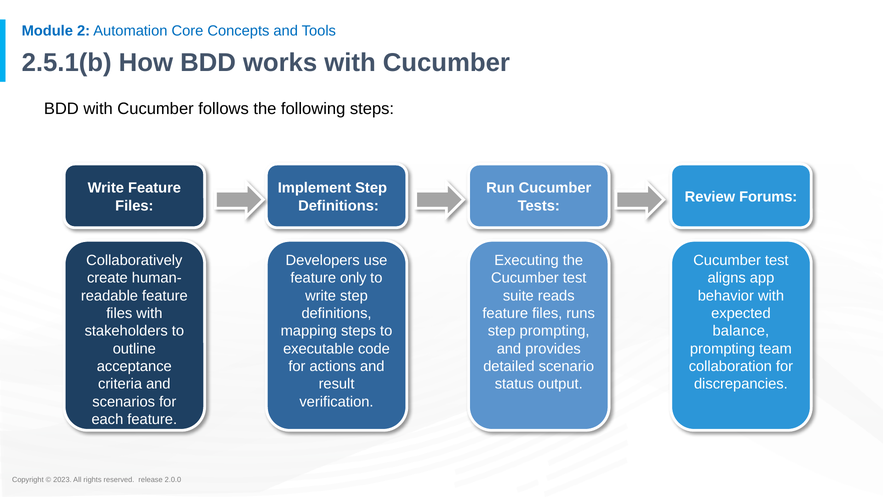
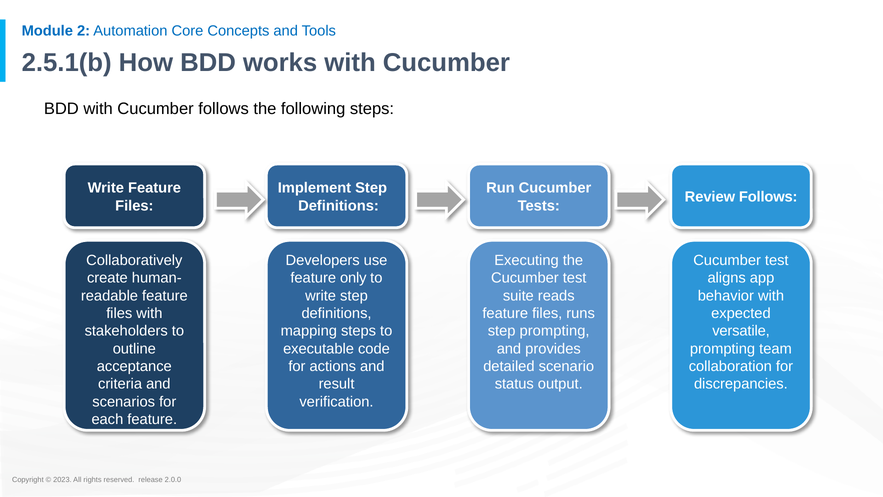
Review Forums: Forums -> Follows
balance: balance -> versatile
